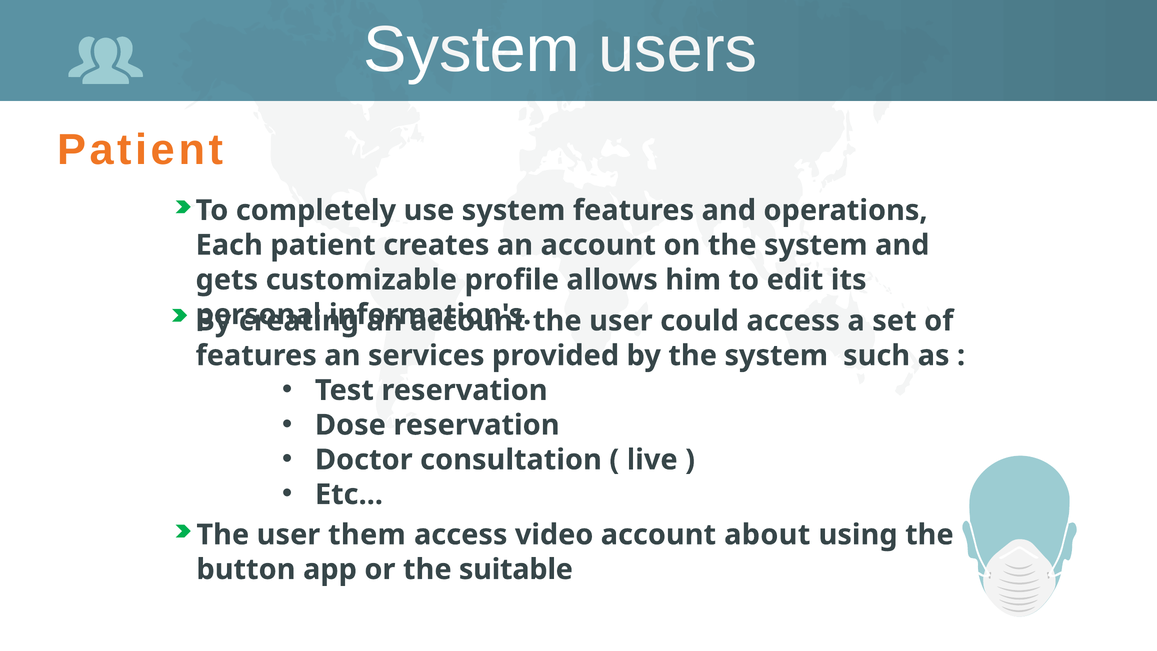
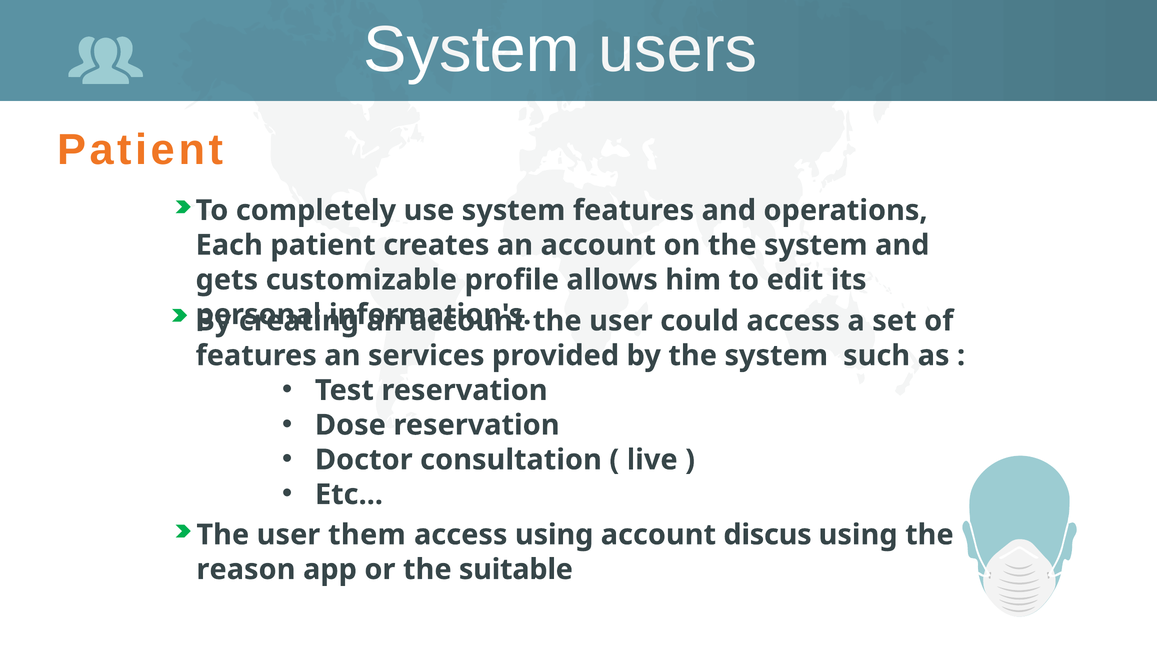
access video: video -> using
about: about -> discus
button: button -> reason
